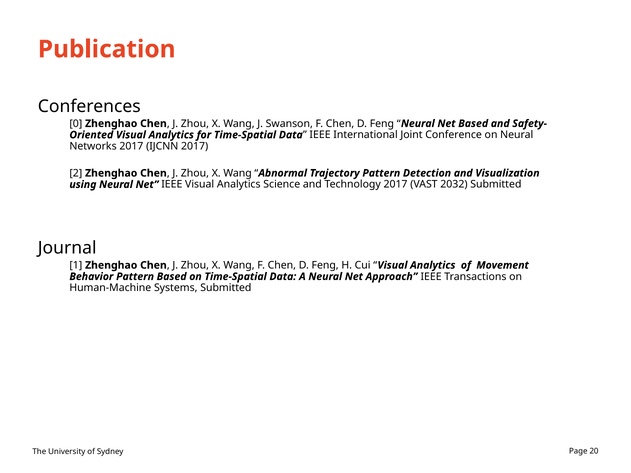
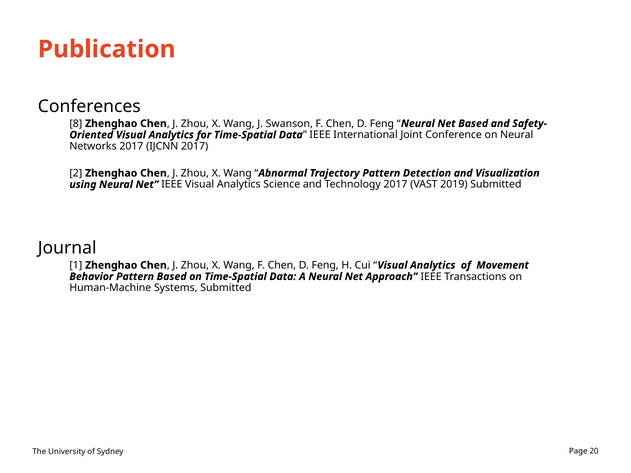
0: 0 -> 8
2032: 2032 -> 2019
